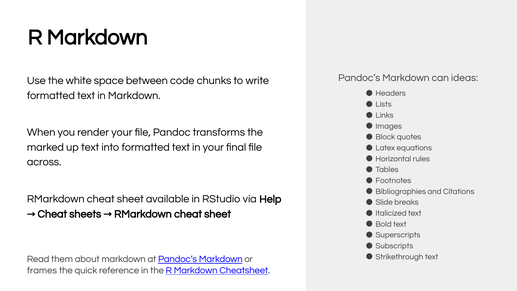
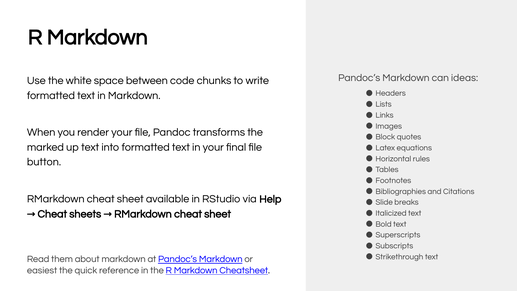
across: across -> button
frames: frames -> easiest
